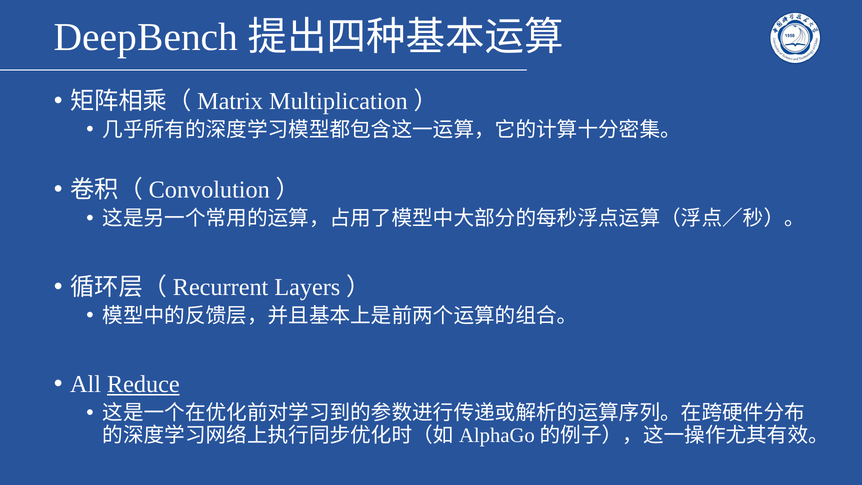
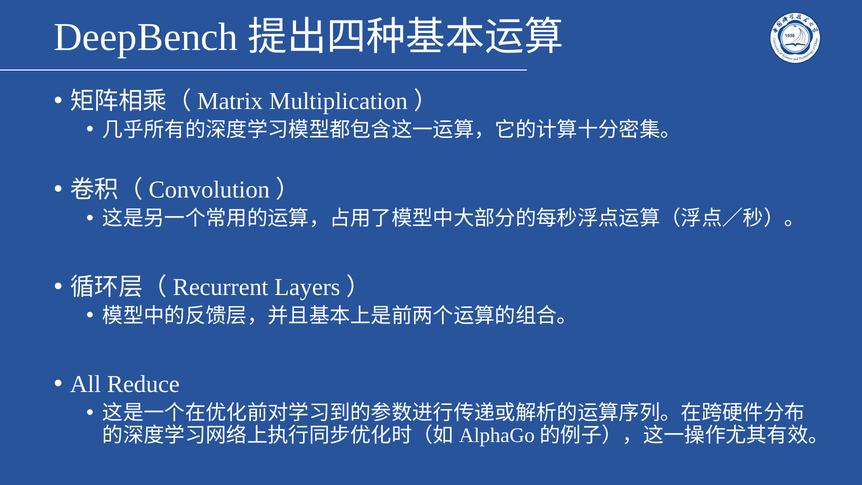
Reduce underline: present -> none
